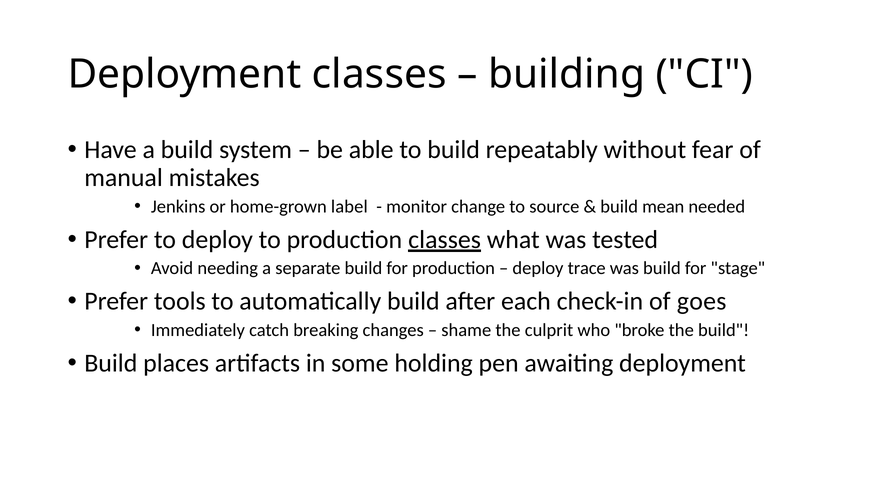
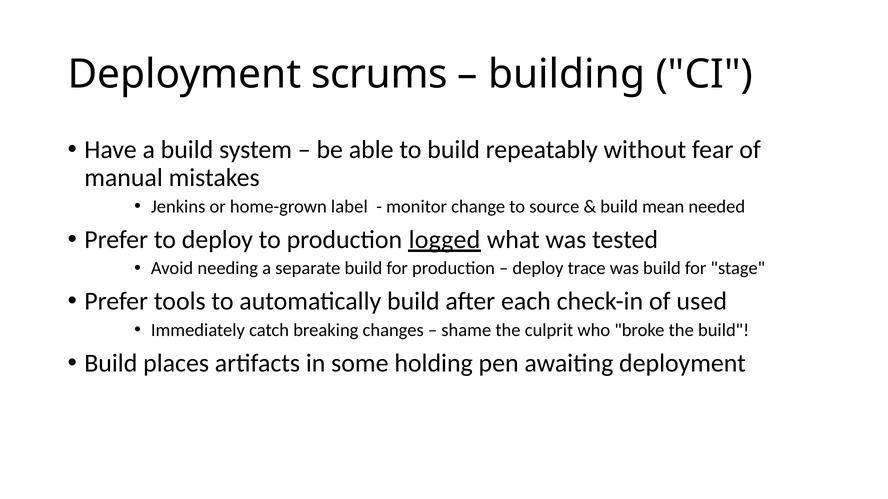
Deployment classes: classes -> scrums
production classes: classes -> logged
goes: goes -> used
